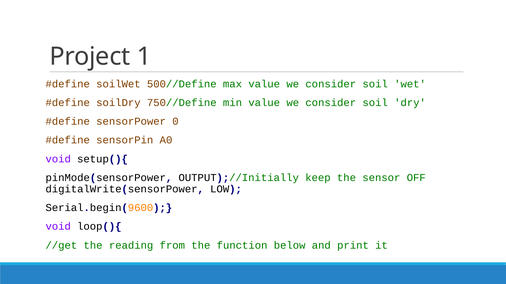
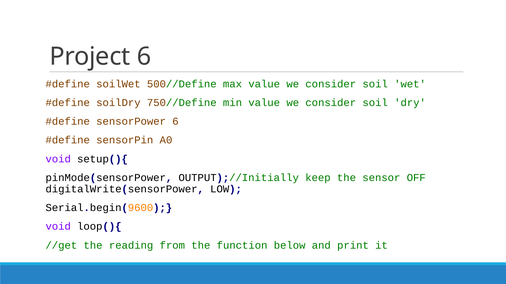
Project 1: 1 -> 6
sensorPower 0: 0 -> 6
